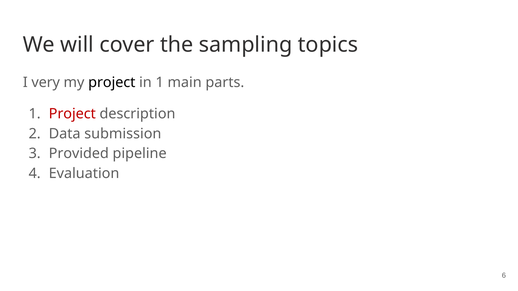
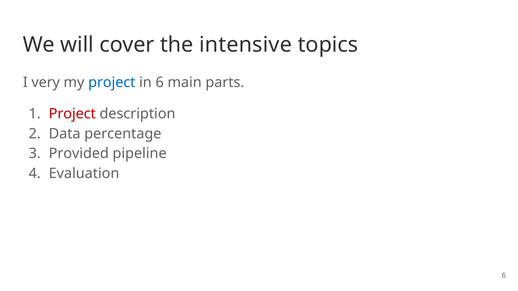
sampling: sampling -> intensive
project at (112, 83) colour: black -> blue
in 1: 1 -> 6
submission: submission -> percentage
